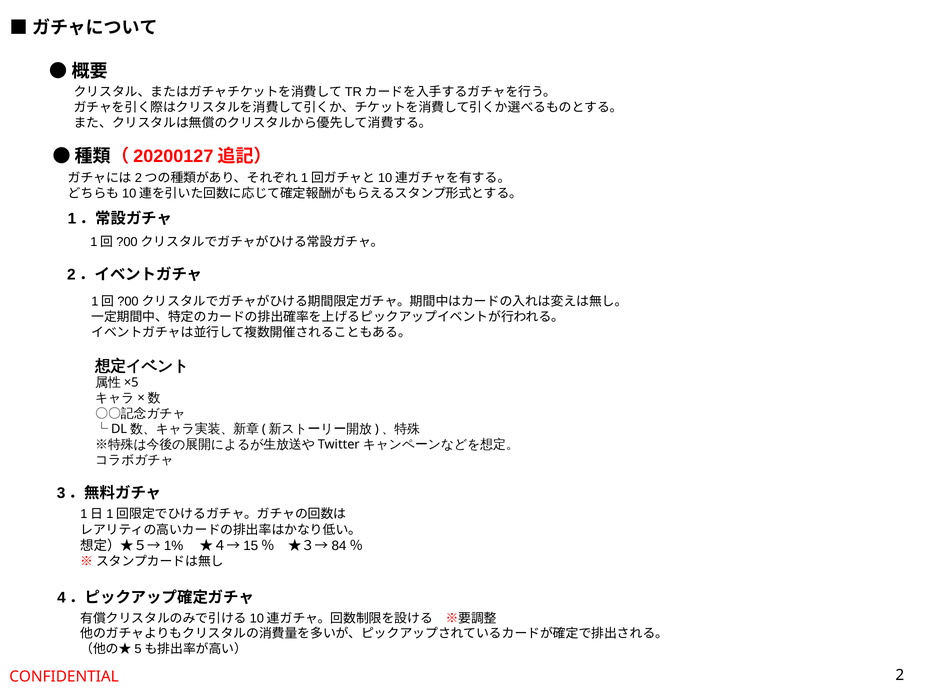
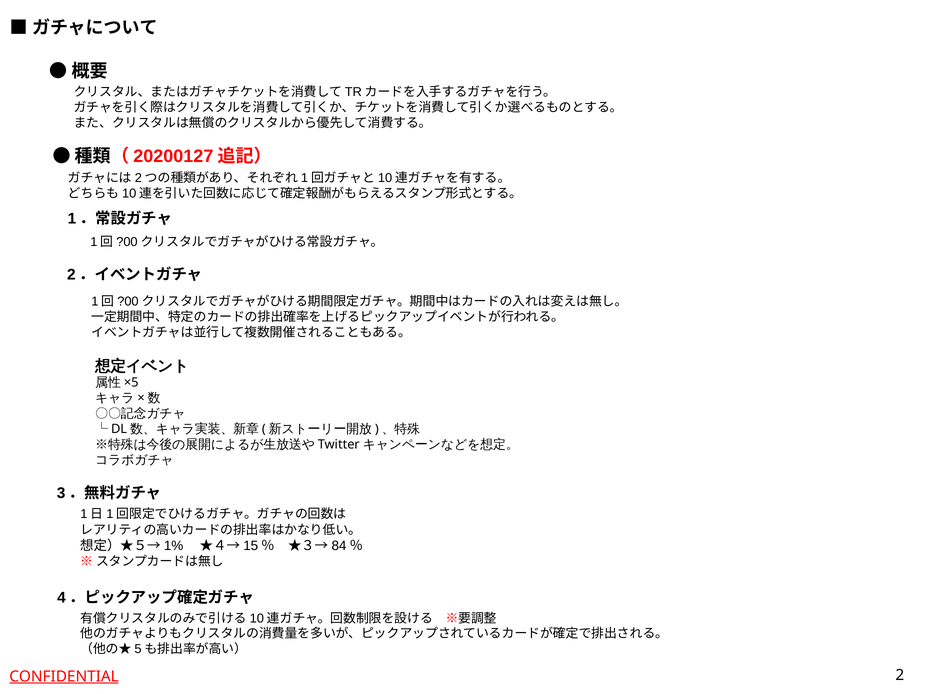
CONFIDENTIAL underline: none -> present
